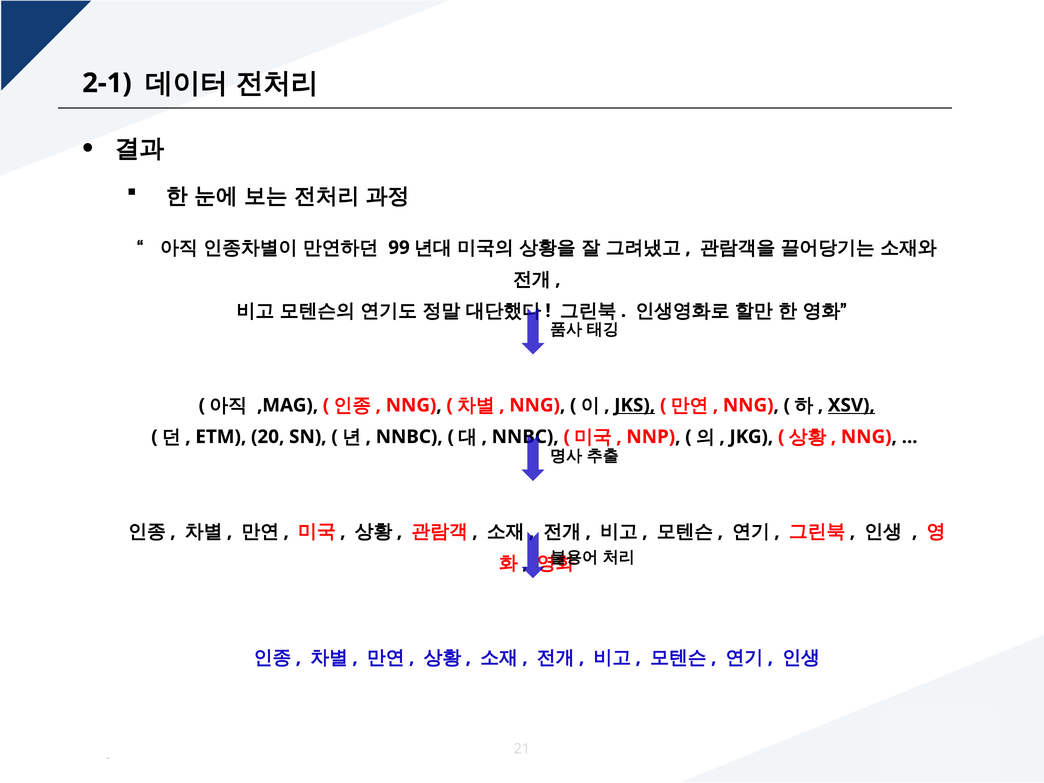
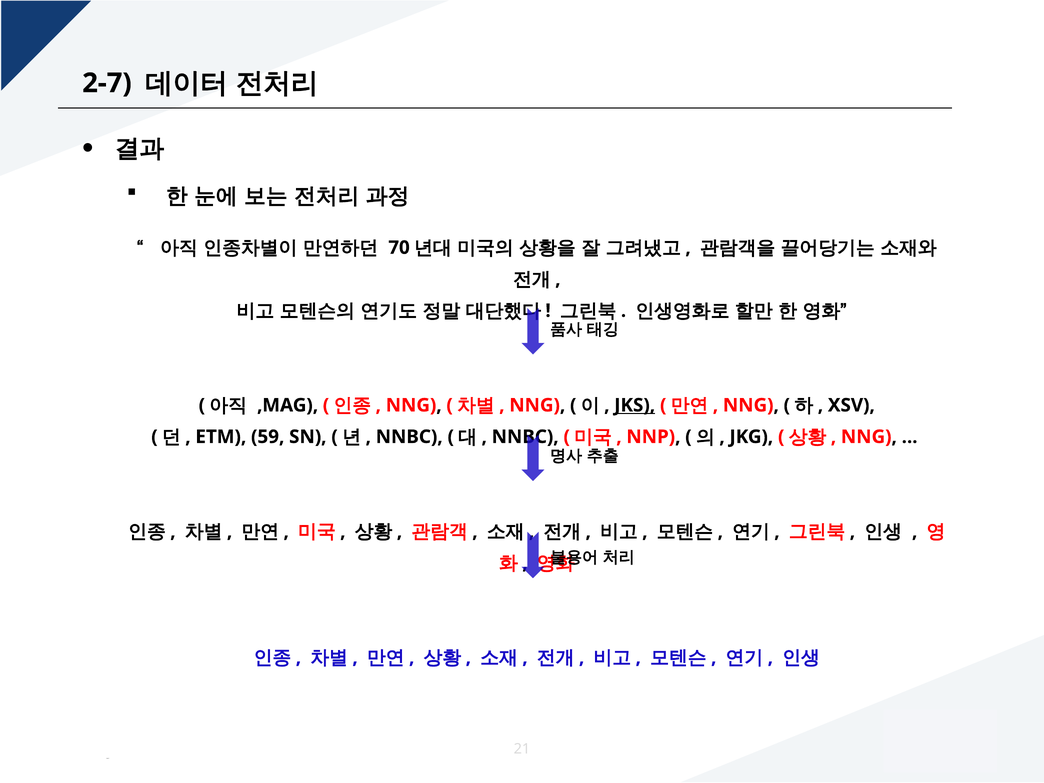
2-1: 2-1 -> 2-7
99: 99 -> 70
XSV underline: present -> none
20: 20 -> 59
